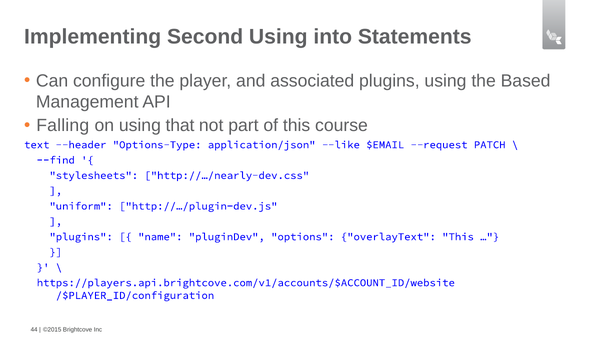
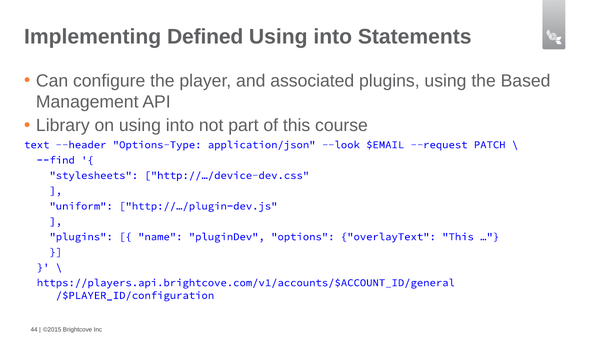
Second: Second -> Defined
Falling: Falling -> Library
on using that: that -> into
--like: --like -> --look
http://…/nearly-dev.css: http://…/nearly-dev.css -> http://…/device-dev.css
https://players.api.brightcove.com/v1/accounts/$ACCOUNT_ID/website: https://players.api.brightcove.com/v1/accounts/$ACCOUNT_ID/website -> https://players.api.brightcove.com/v1/accounts/$ACCOUNT_ID/general
